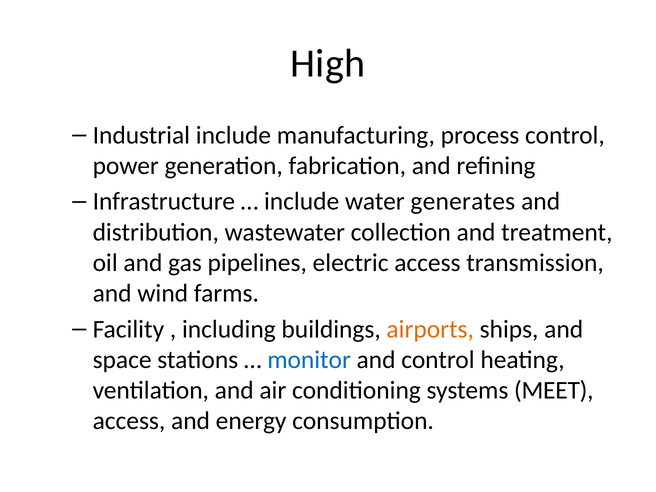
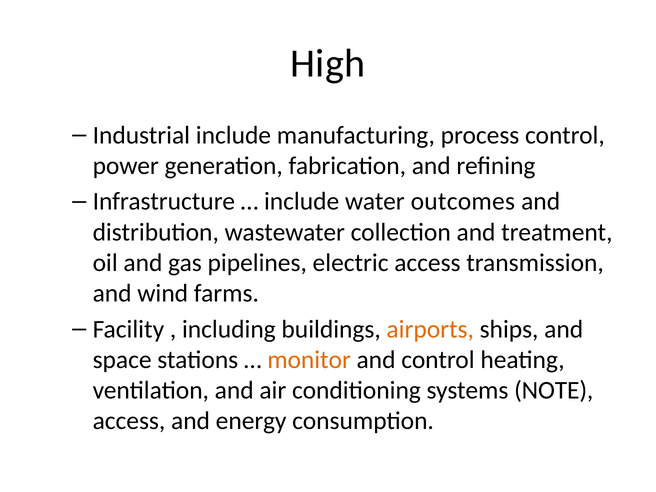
generates: generates -> outcomes
monitor colour: blue -> orange
MEET: MEET -> NOTE
